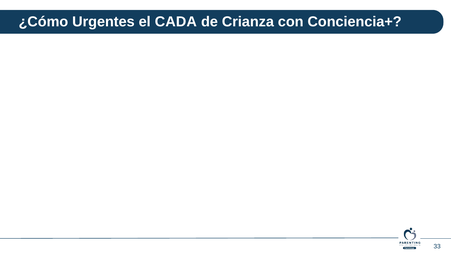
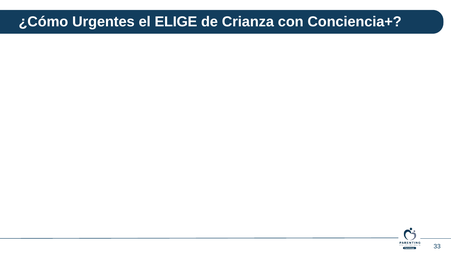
CADA: CADA -> ELIGE
